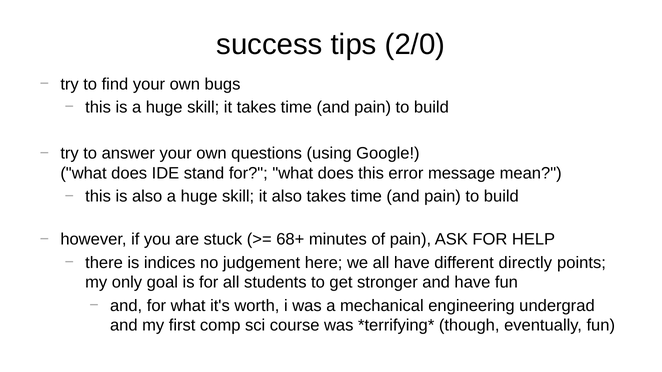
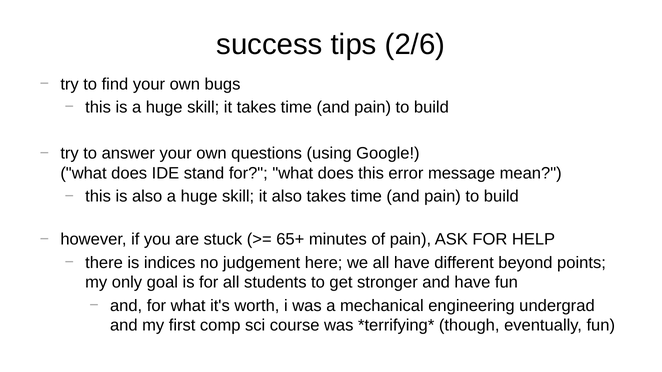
2/0: 2/0 -> 2/6
68+: 68+ -> 65+
directly: directly -> beyond
